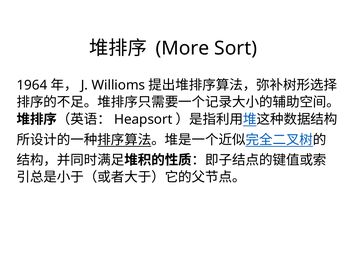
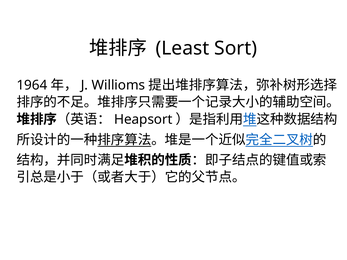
More: More -> Least
